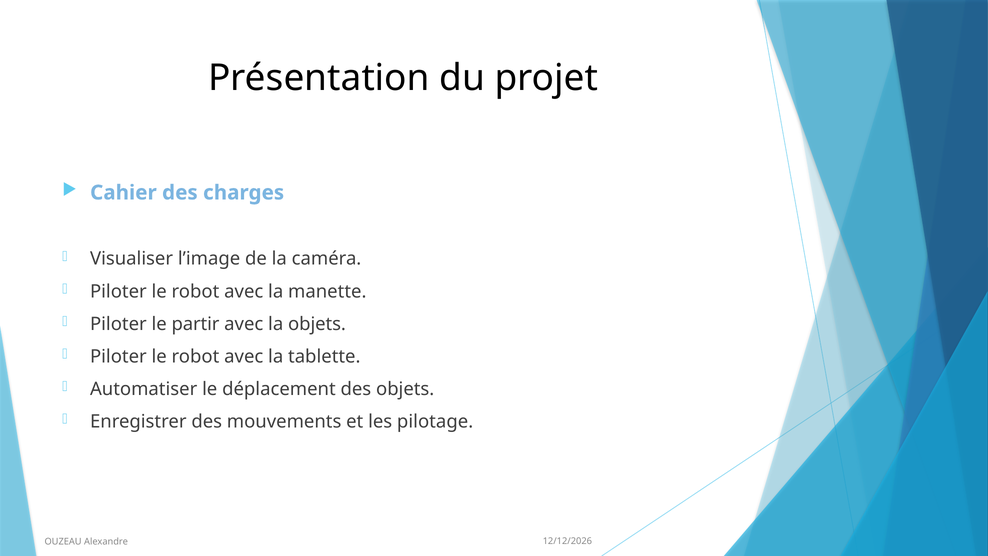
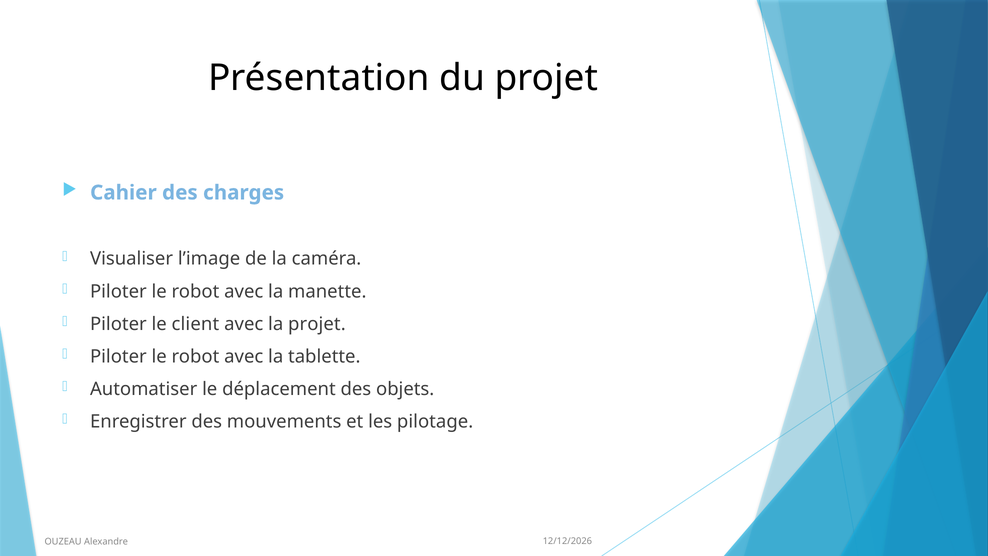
partir: partir -> client
la objets: objets -> projet
